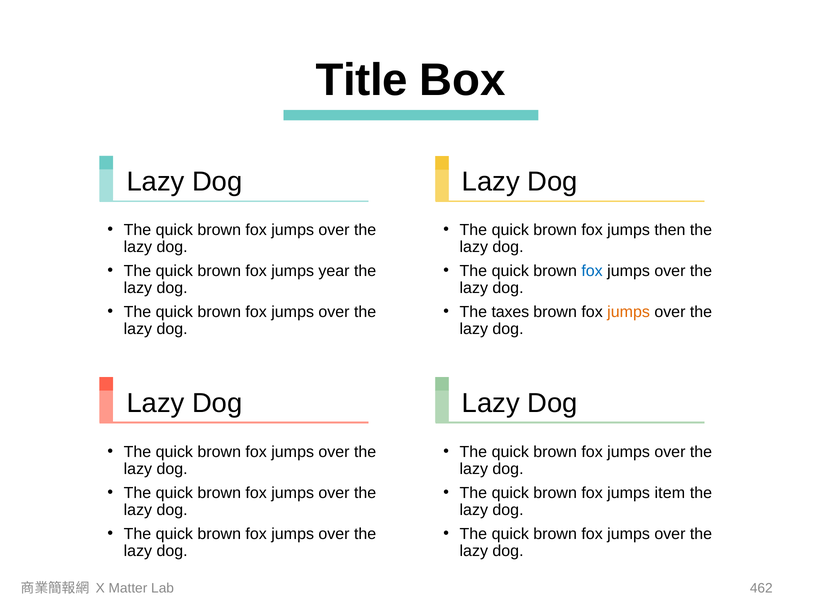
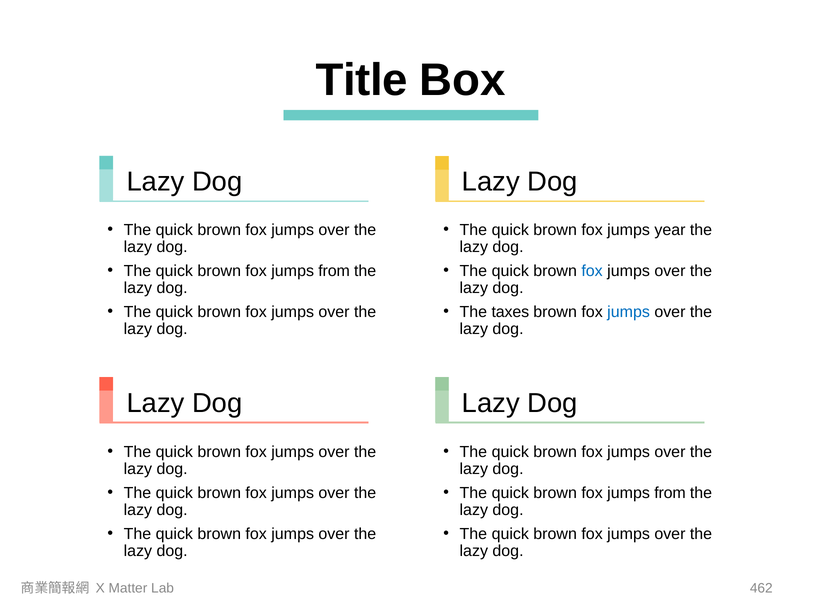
then: then -> year
year at (334, 271): year -> from
jumps at (629, 312) colour: orange -> blue
item at (670, 493): item -> from
